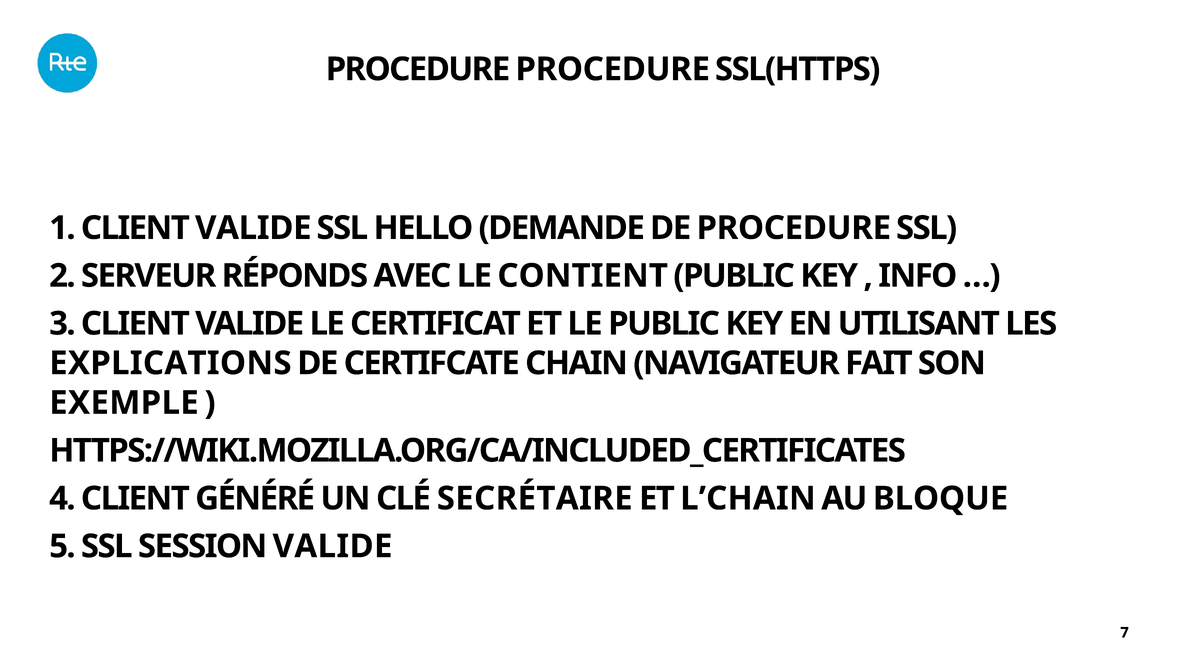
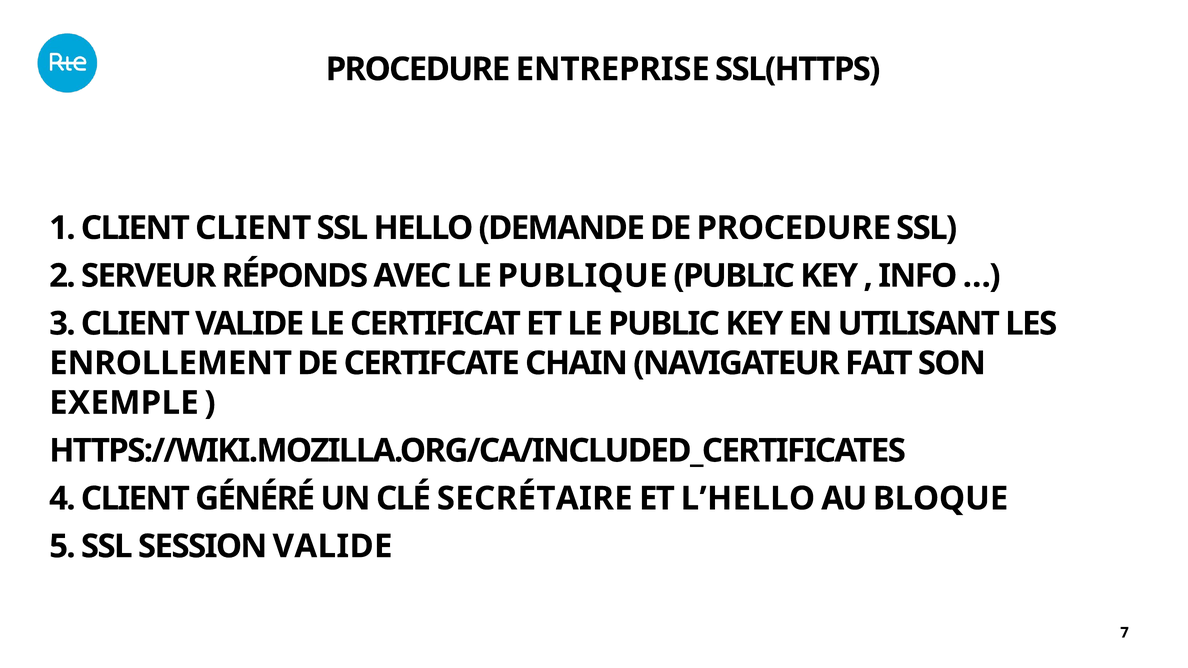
PROCEDURE PROCEDURE: PROCEDURE -> ENTREPRISE
1 CLIENT VALIDE: VALIDE -> CLIENT
CONTIENT: CONTIENT -> PUBLIQUE
EXPLICATIONS: EXPLICATIONS -> ENROLLEMENT
L’CHAIN: L’CHAIN -> L’HELLO
